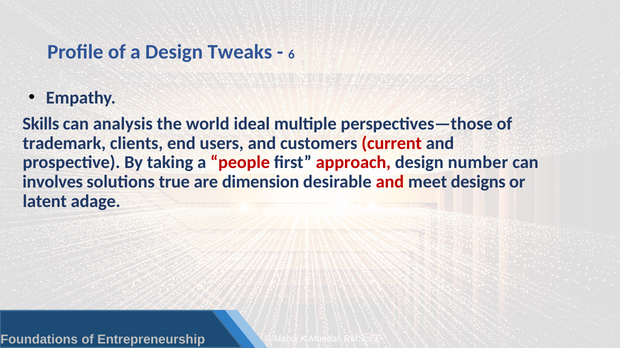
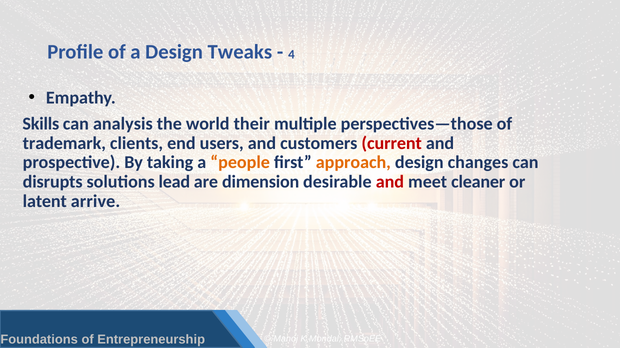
6: 6 -> 4
ideal: ideal -> their
people colour: red -> orange
approach colour: red -> orange
number: number -> changes
involves: involves -> disrupts
true: true -> lead
designs: designs -> cleaner
adage: adage -> arrive
